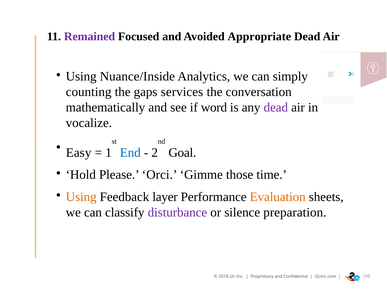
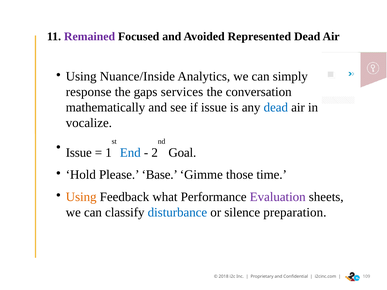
Appropriate: Appropriate -> Represented
counting: counting -> response
if word: word -> issue
dead at (276, 108) colour: purple -> blue
Easy at (79, 153): Easy -> Issue
Orci: Orci -> Base
layer: layer -> what
Evaluation colour: orange -> purple
disturbance colour: purple -> blue
